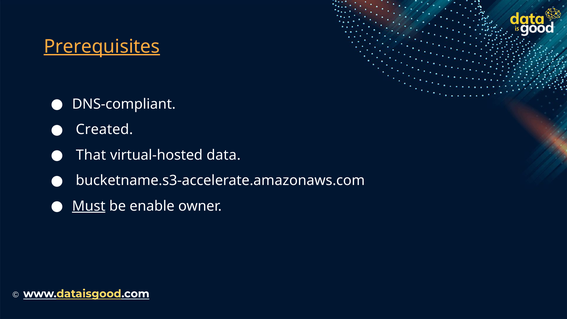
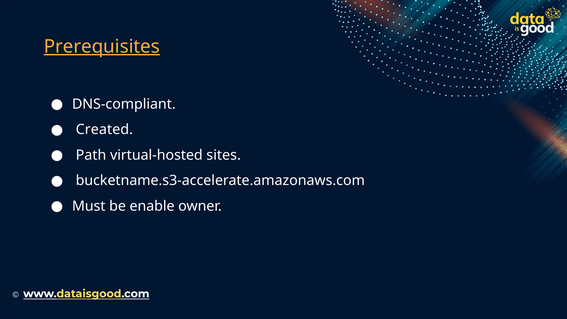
That: That -> Path
data: data -> sites
Must underline: present -> none
